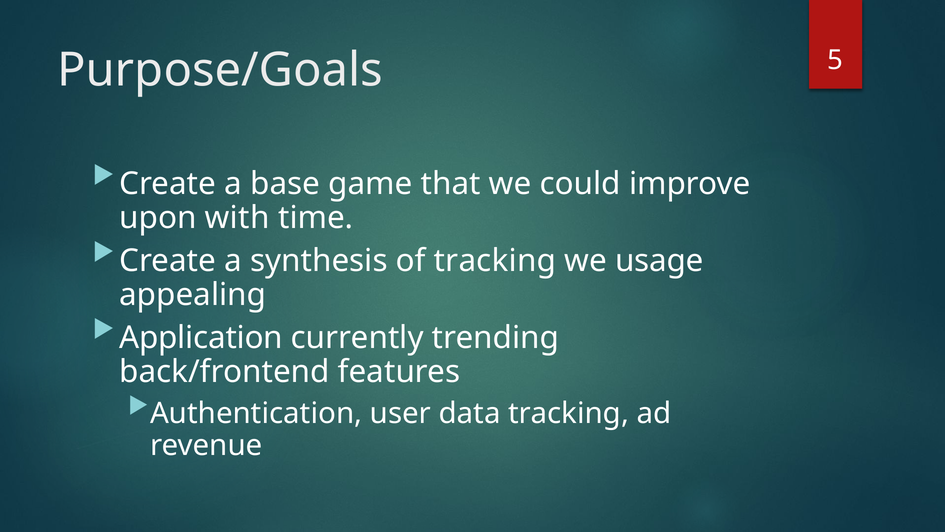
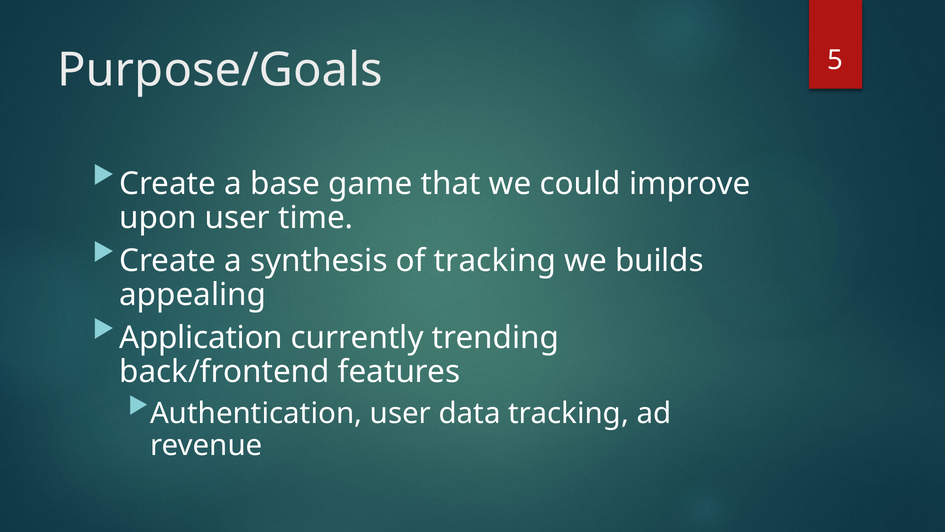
upon with: with -> user
usage: usage -> builds
